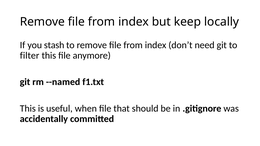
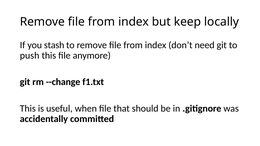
filter: filter -> push
--named: --named -> --change
